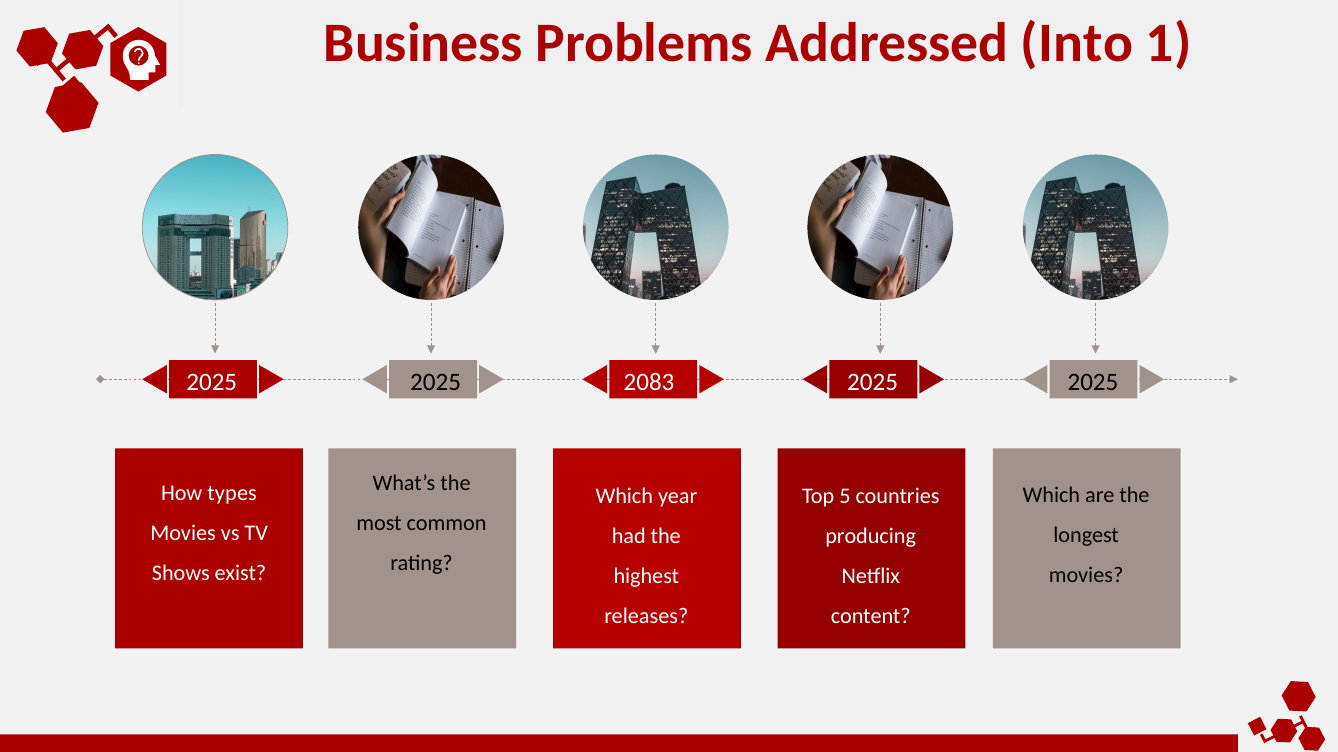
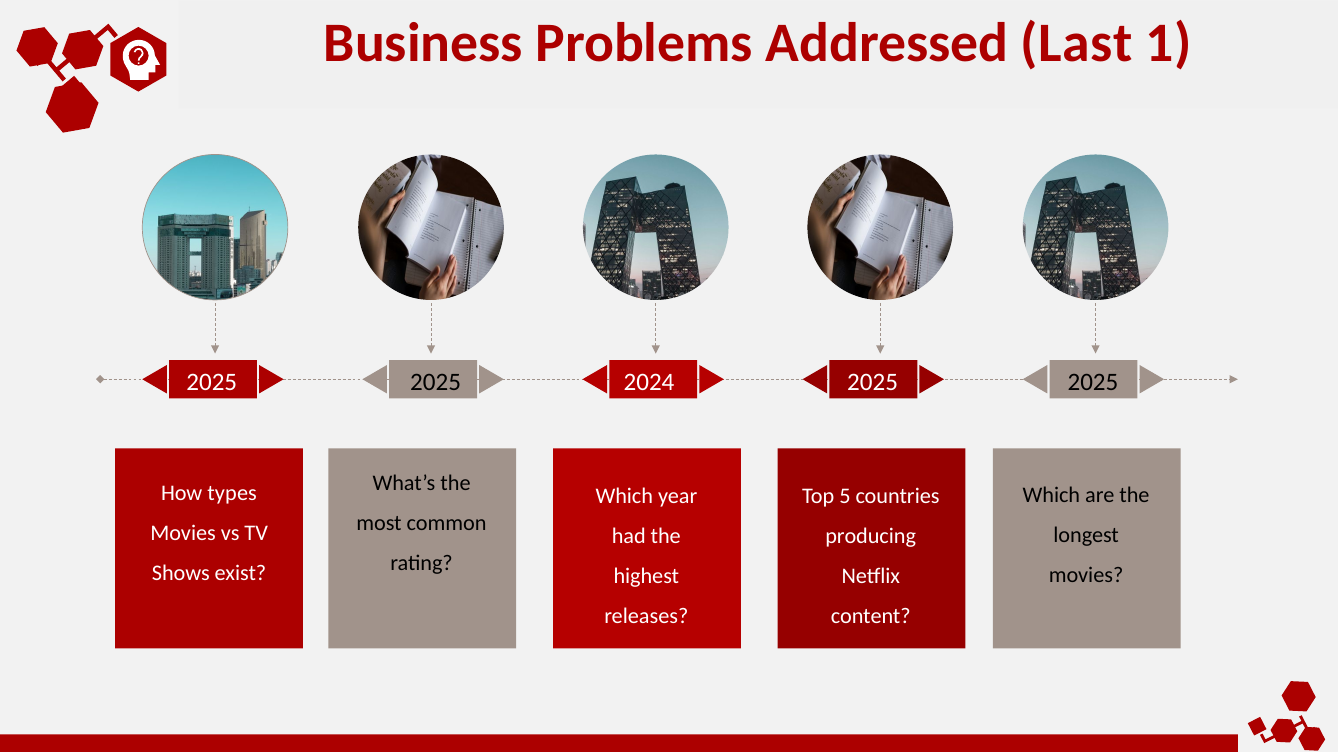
Into: Into -> Last
2083: 2083 -> 2024
